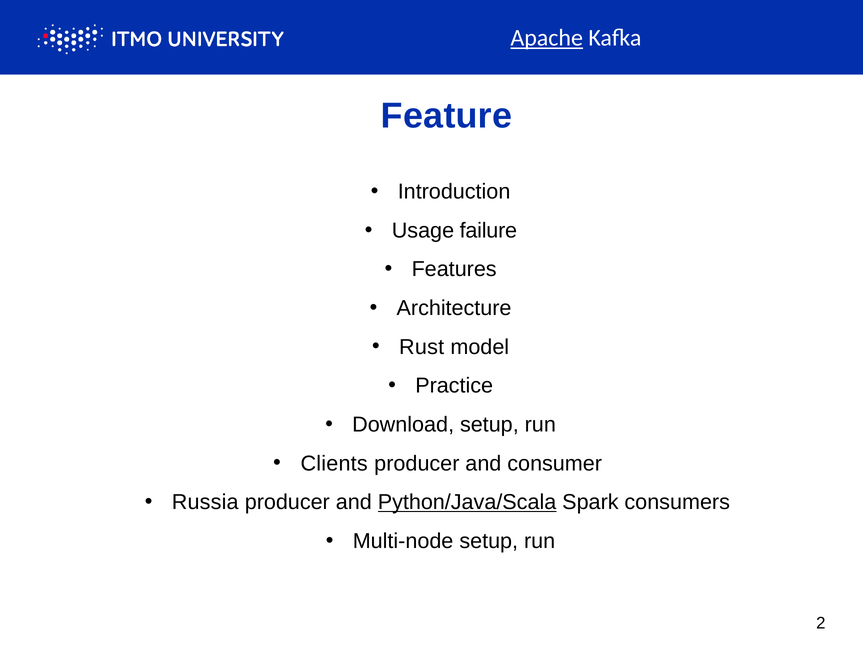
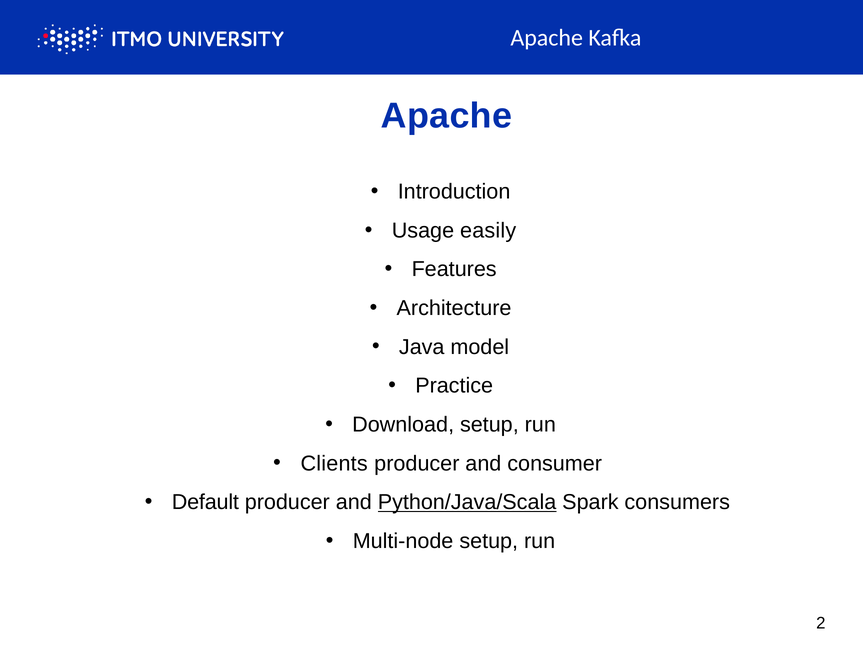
Apache at (547, 38) underline: present -> none
Feature at (447, 116): Feature -> Apache
failure: failure -> easily
Rust: Rust -> Java
Russia: Russia -> Default
